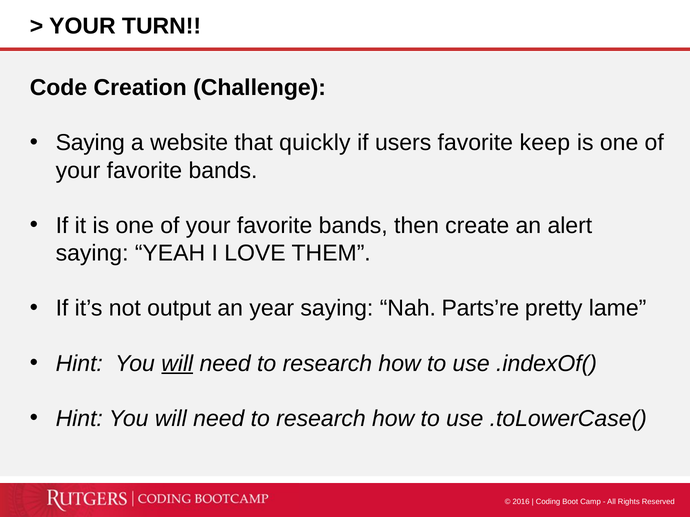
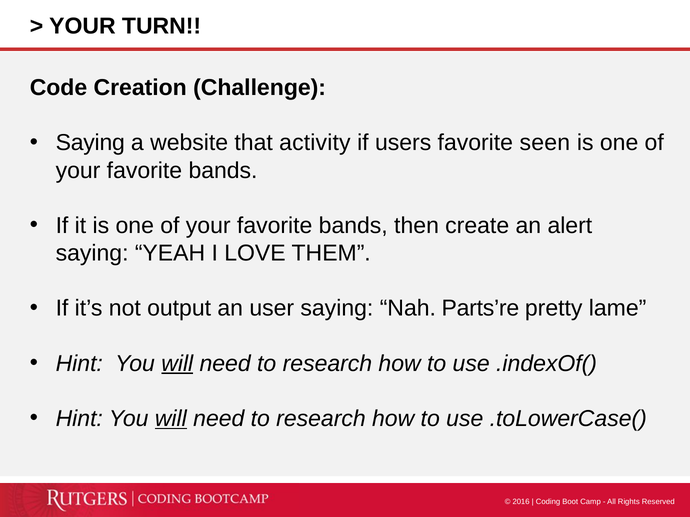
quickly: quickly -> activity
keep: keep -> seen
year: year -> user
will at (171, 419) underline: none -> present
